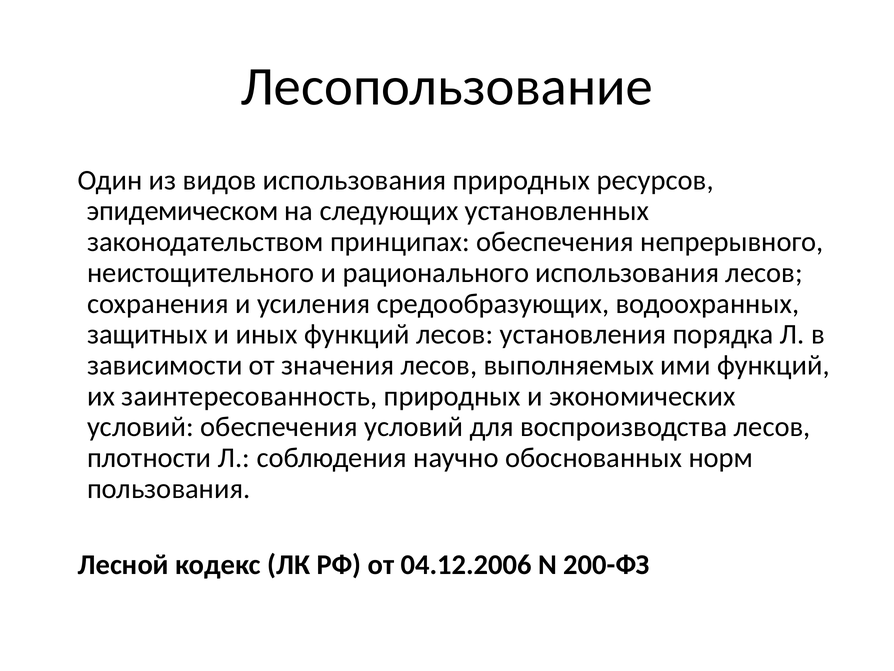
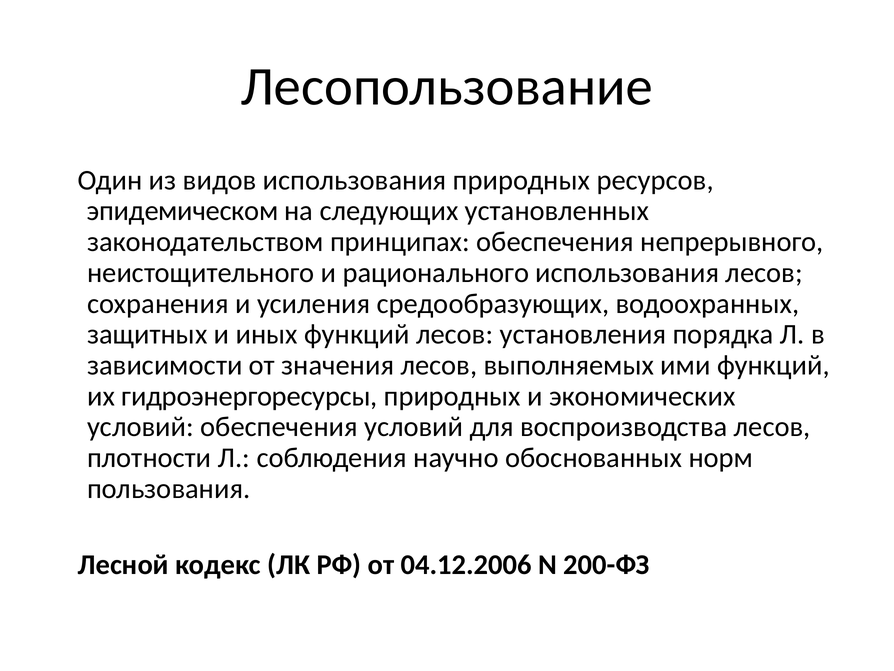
заинтересованность: заинтересованность -> гидроэнергоресурсы
